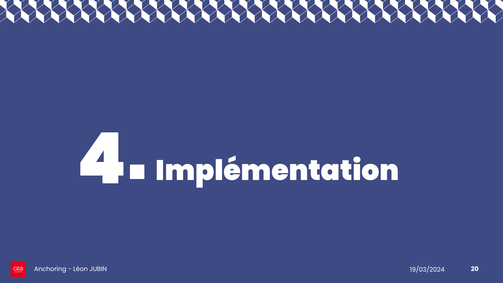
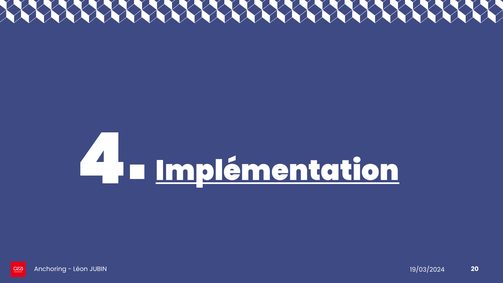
Implémentation underline: none -> present
